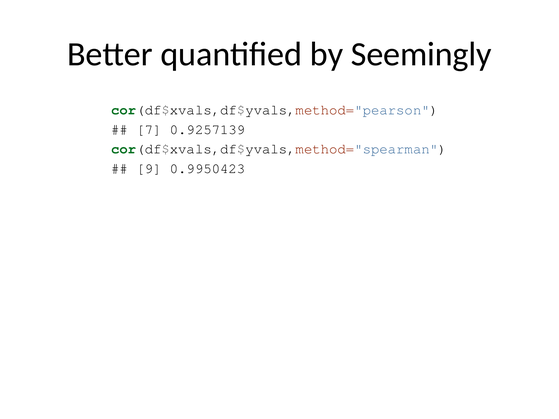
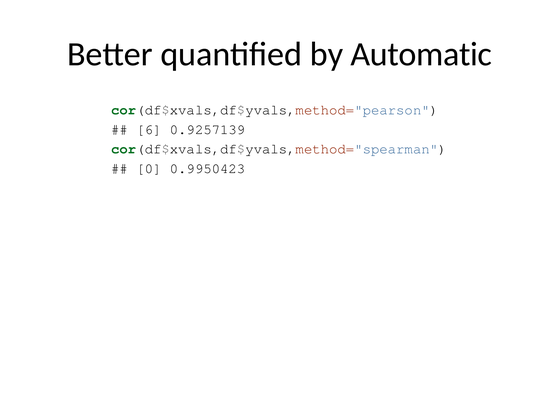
Seemingly: Seemingly -> Automatic
7: 7 -> 6
9: 9 -> 0
